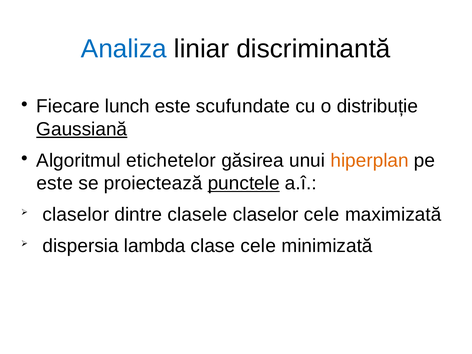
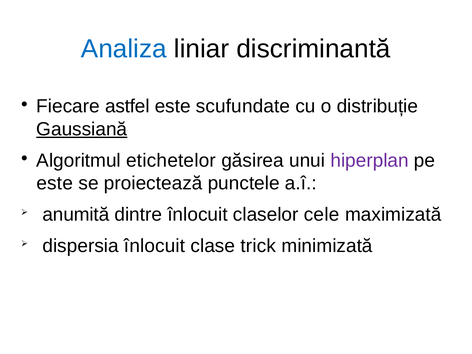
lunch: lunch -> astfel
hiperplan colour: orange -> purple
punctele underline: present -> none
claselor at (76, 214): claselor -> anumită
dintre clasele: clasele -> înlocuit
dispersia lambda: lambda -> înlocuit
clase cele: cele -> trick
